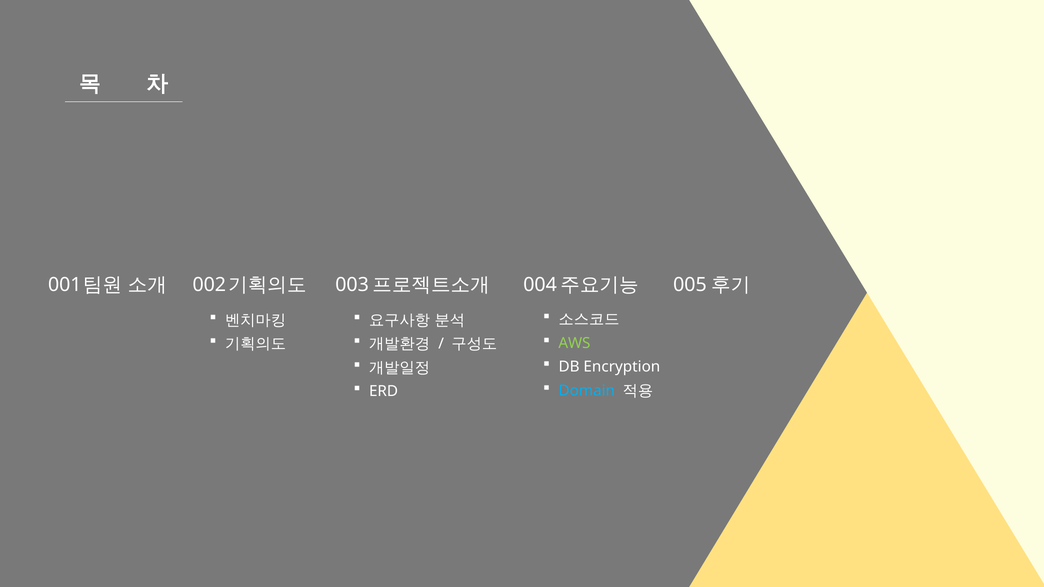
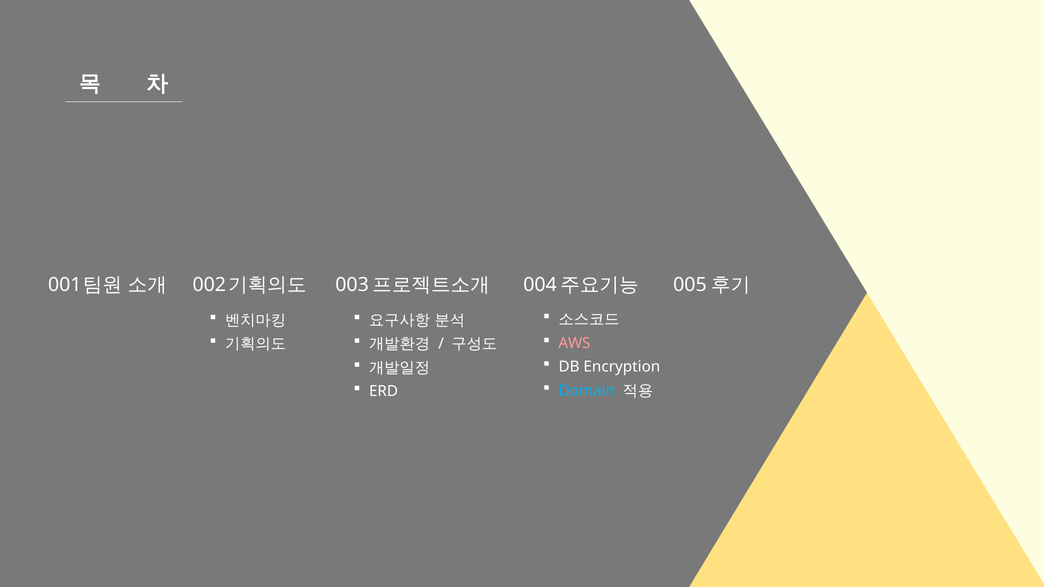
AWS colour: light green -> pink
